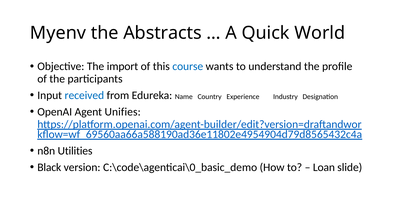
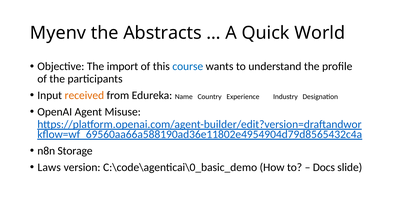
received colour: blue -> orange
Unifies: Unifies -> Misuse
Utilities: Utilities -> Storage
Black: Black -> Laws
Loan: Loan -> Docs
